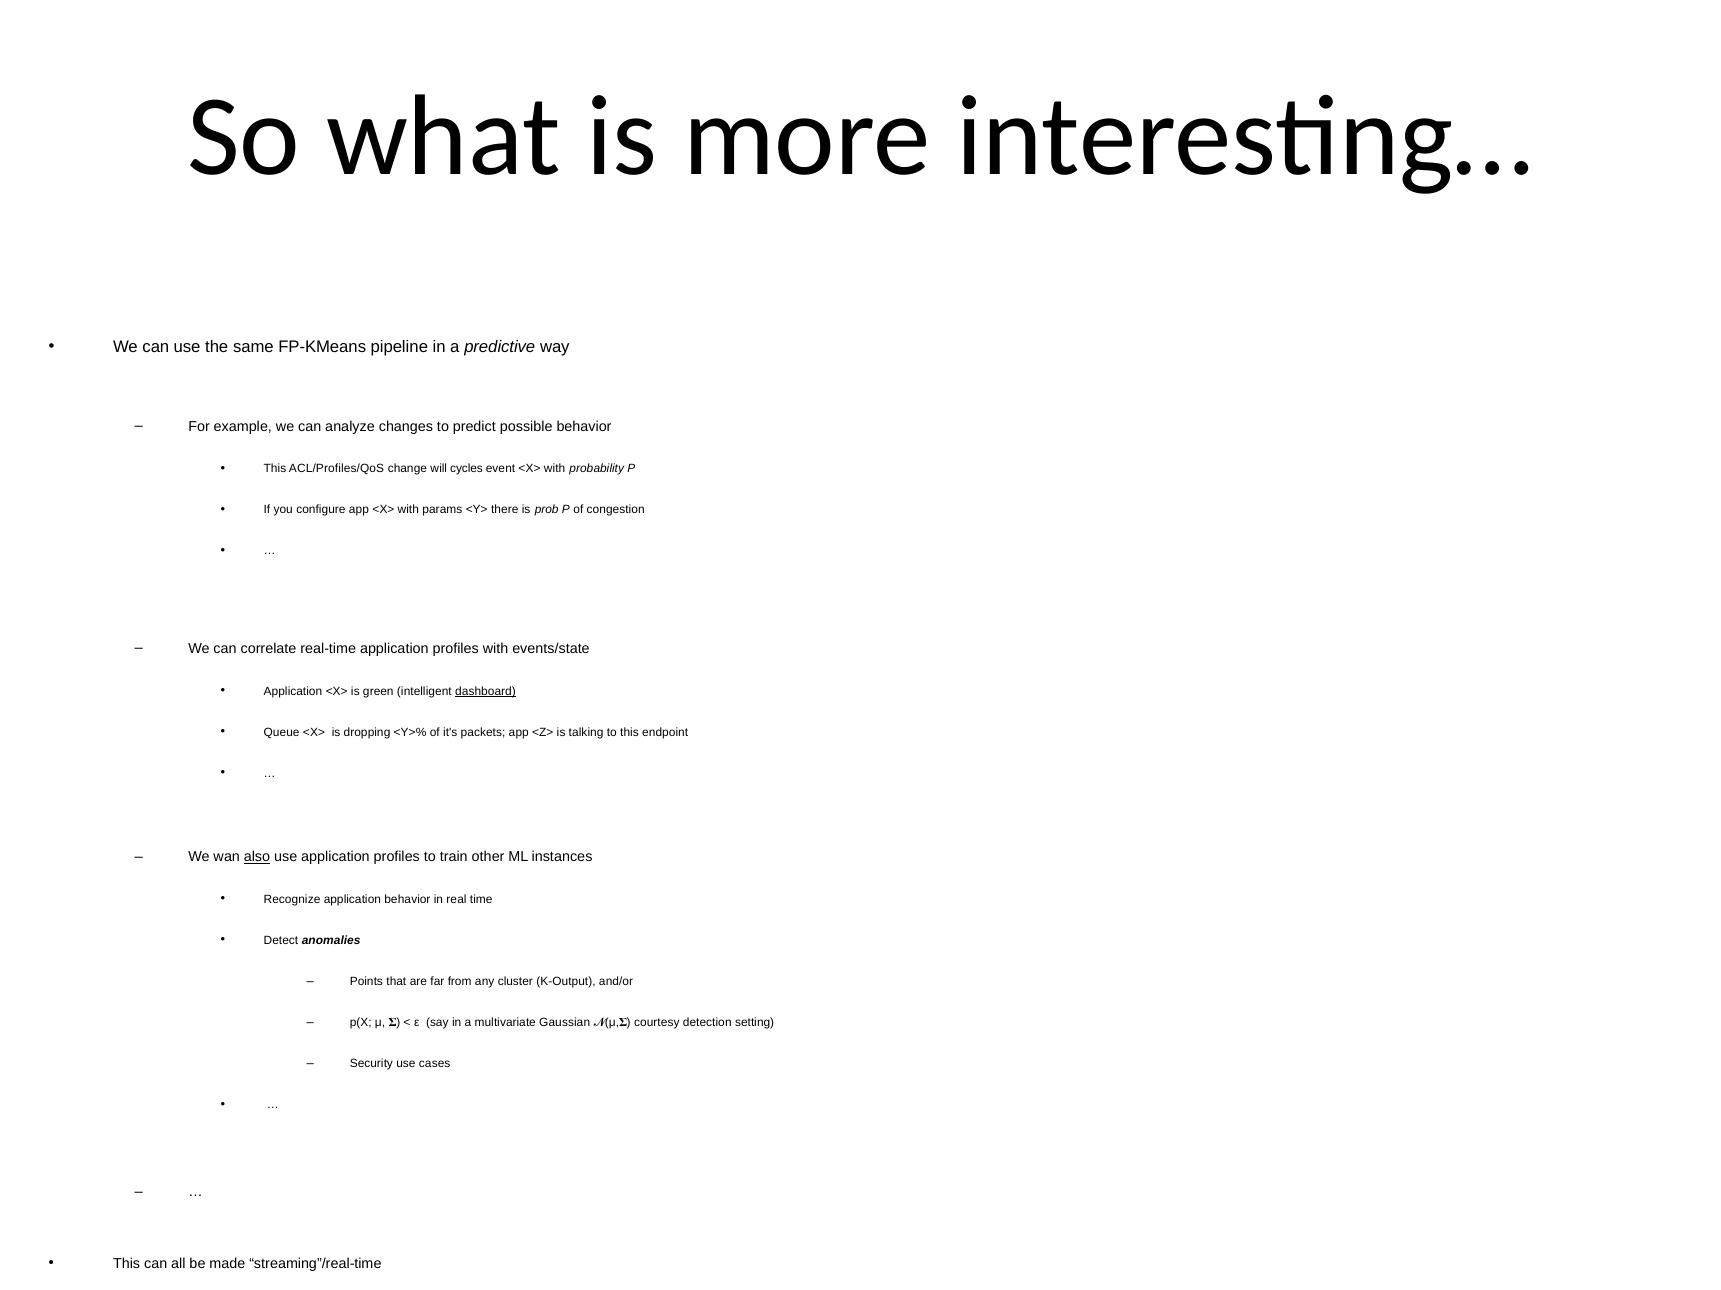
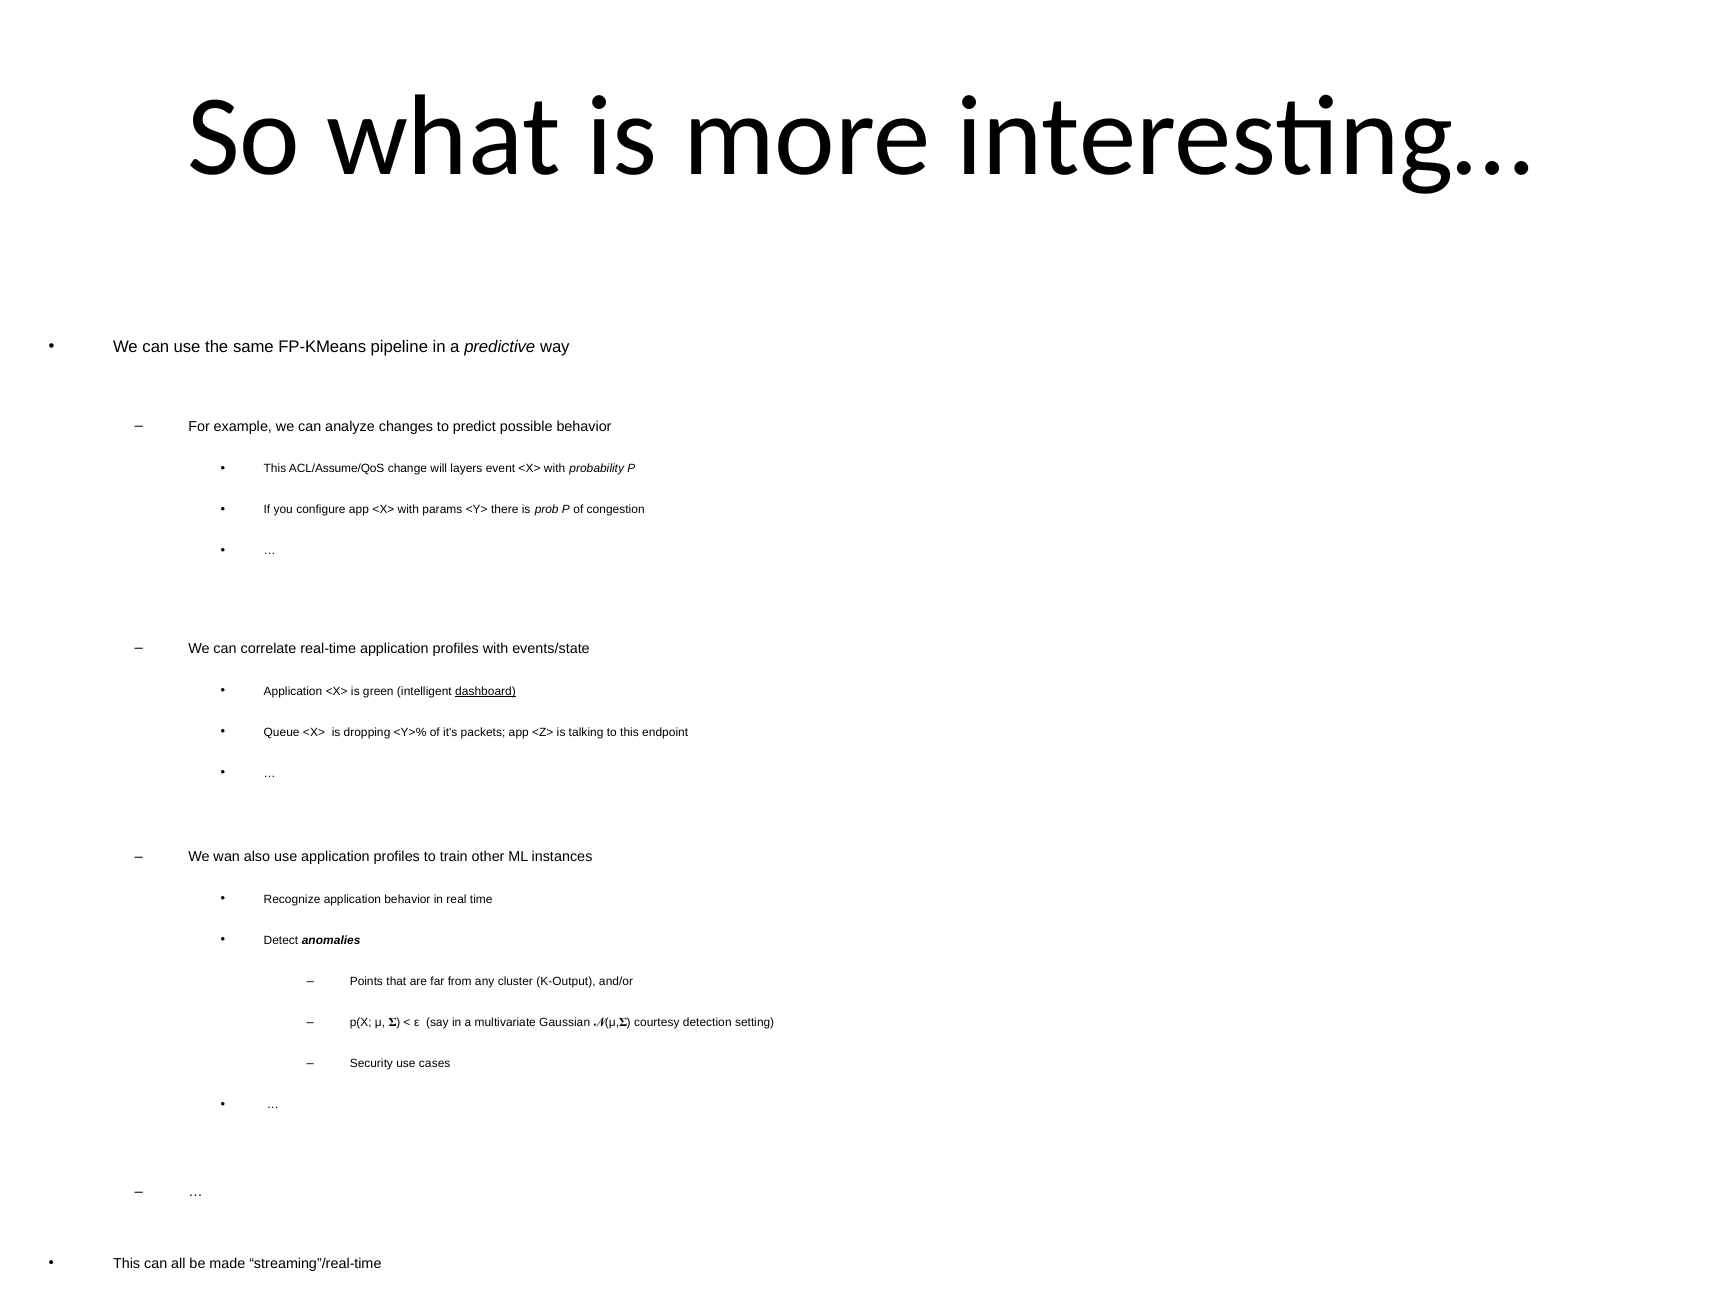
ACL/Profiles/QoS: ACL/Profiles/QoS -> ACL/Assume/QoS
cycles: cycles -> layers
also underline: present -> none
